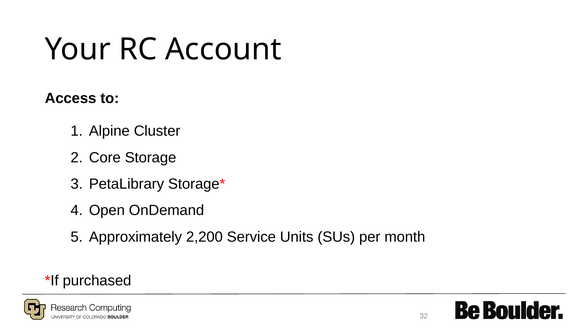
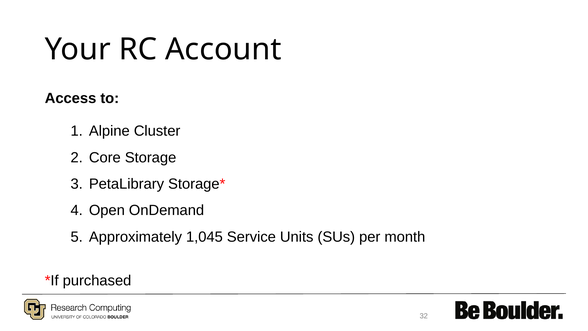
2,200: 2,200 -> 1,045
